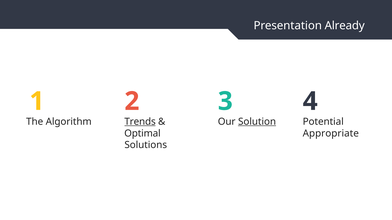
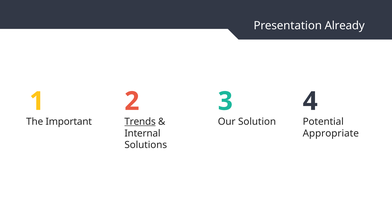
Algorithm: Algorithm -> Important
Solution underline: present -> none
Optimal: Optimal -> Internal
